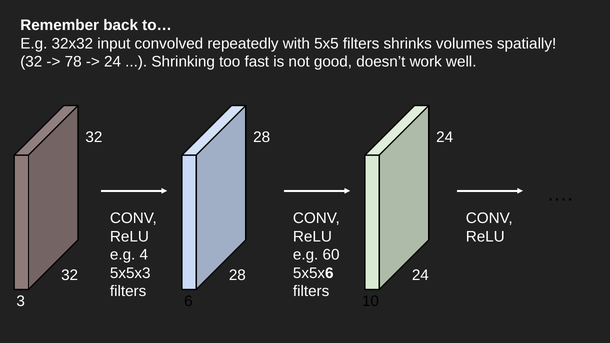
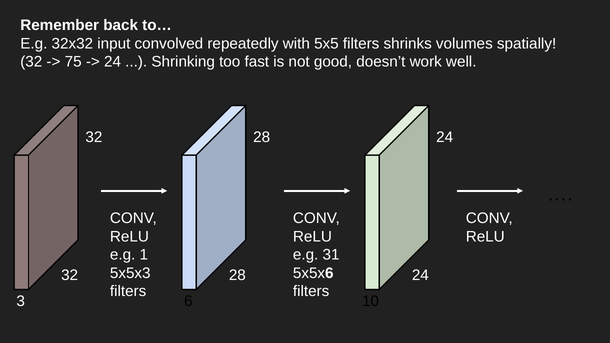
78: 78 -> 75
4: 4 -> 1
60: 60 -> 31
